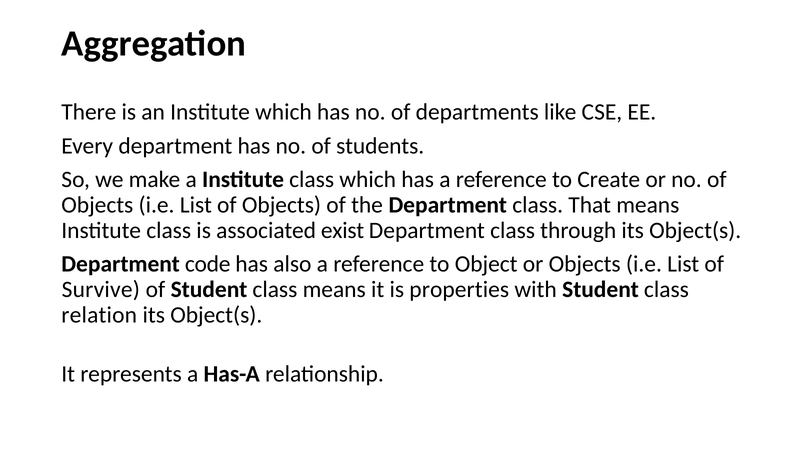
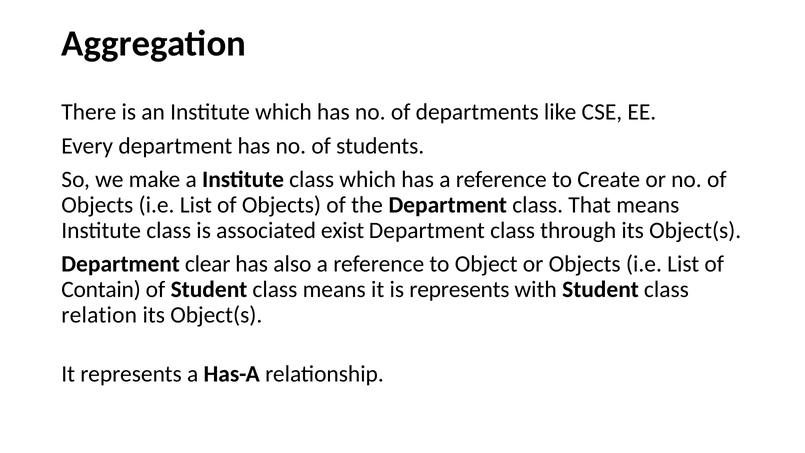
code: code -> clear
Survive: Survive -> Contain
is properties: properties -> represents
